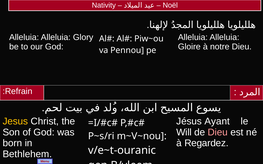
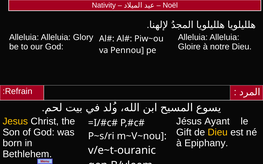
Will: Will -> Gift
Dieu at (218, 133) colour: pink -> yellow
Regardez: Regardez -> Epiphany
